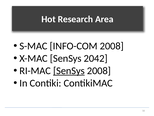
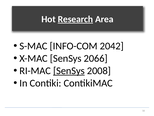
Research underline: none -> present
INFO-COM 2008: 2008 -> 2042
2042: 2042 -> 2066
